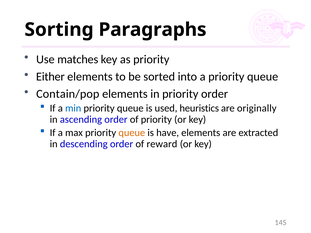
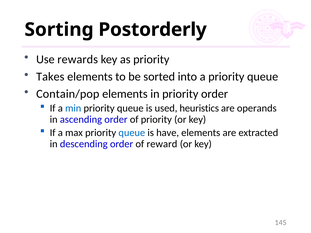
Paragraphs: Paragraphs -> Postorderly
matches: matches -> rewards
Either: Either -> Takes
originally: originally -> operands
queue at (132, 133) colour: orange -> blue
